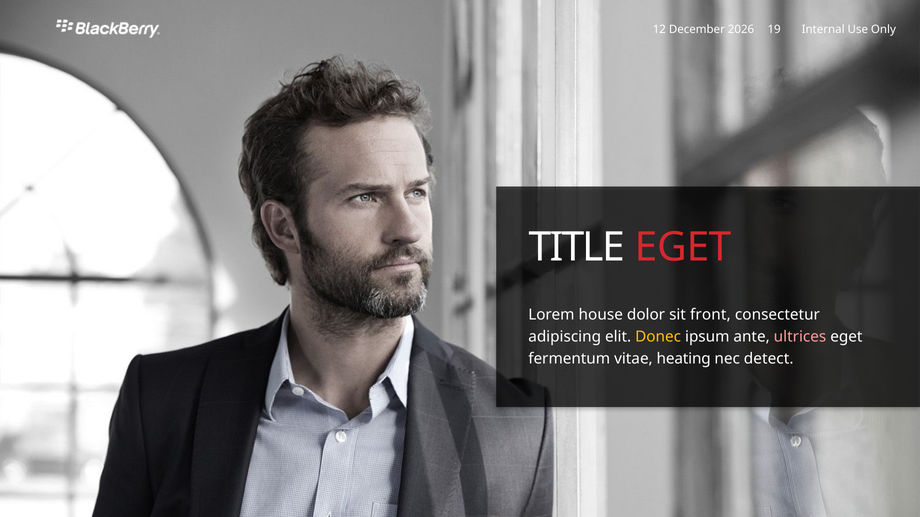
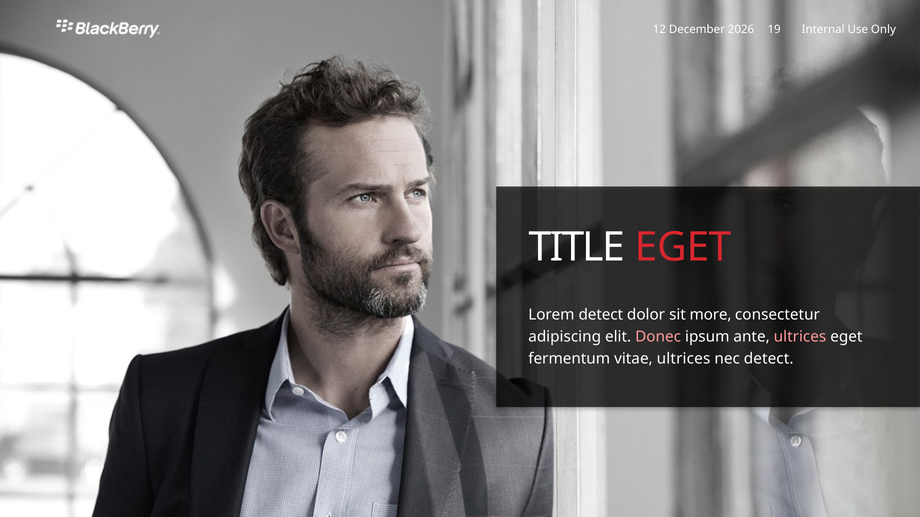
Lorem house: house -> detect
front: front -> more
Donec colour: yellow -> pink
vitae heating: heating -> ultrices
